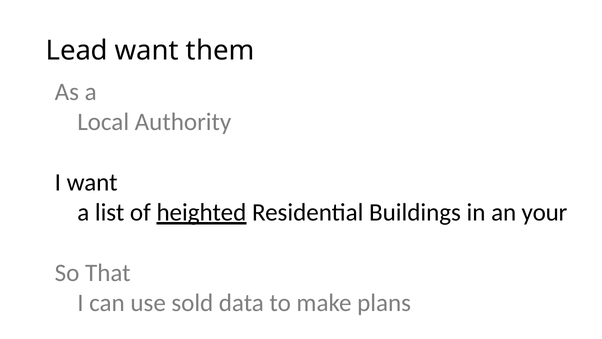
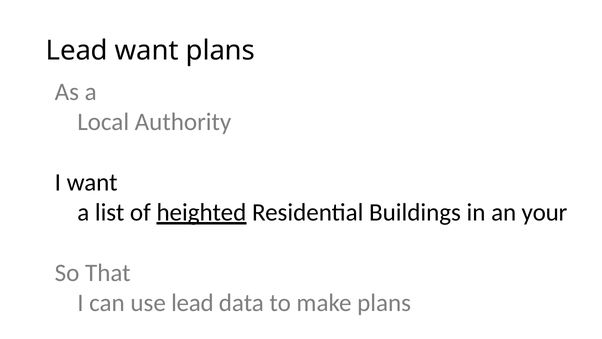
want them: them -> plans
use sold: sold -> lead
